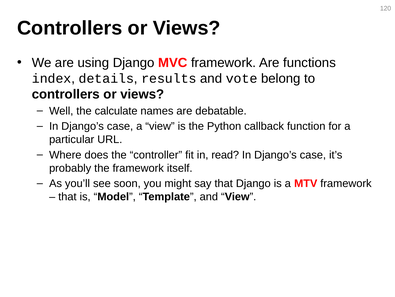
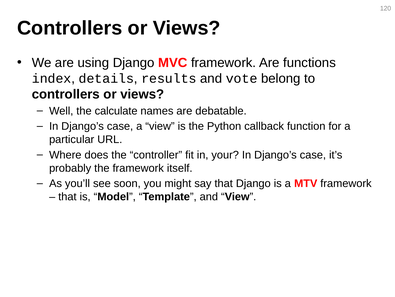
read: read -> your
